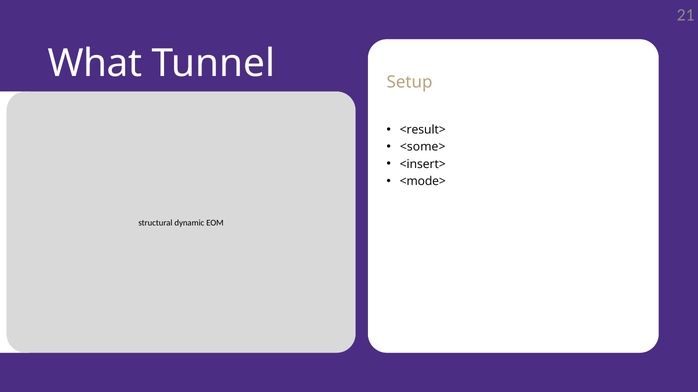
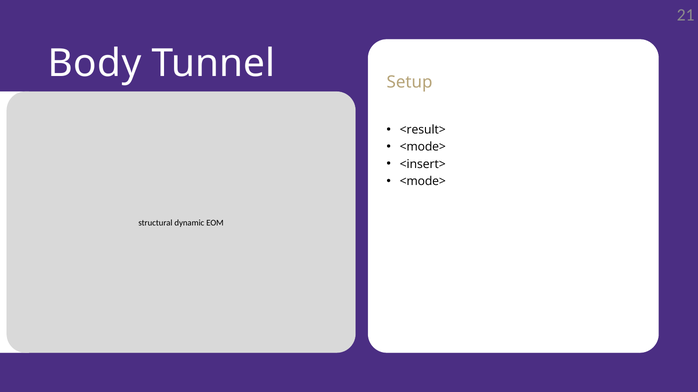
What: What -> Body
<some> at (423, 147): <some> -> <mode>
